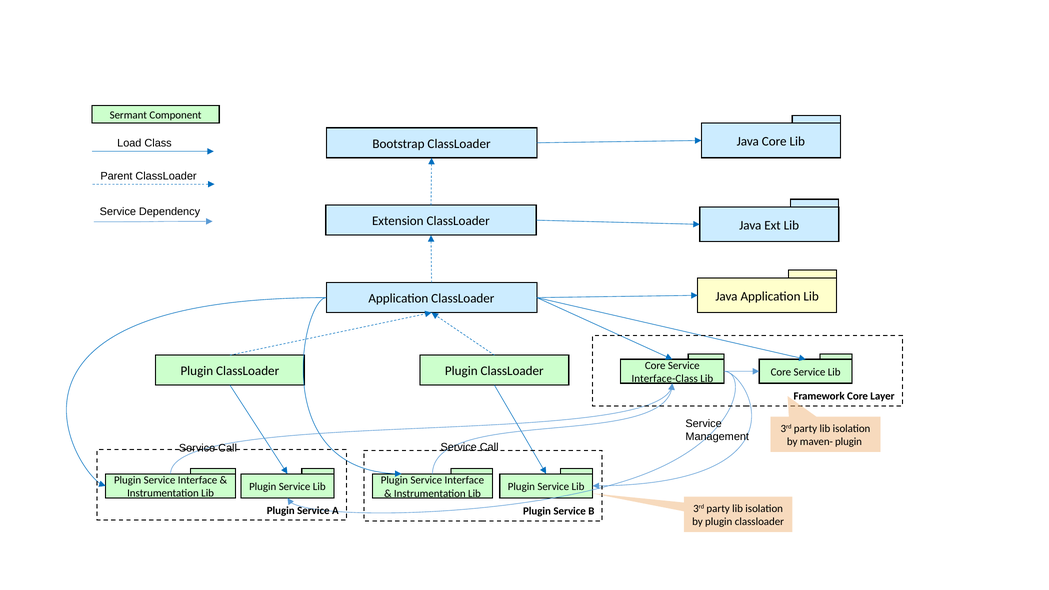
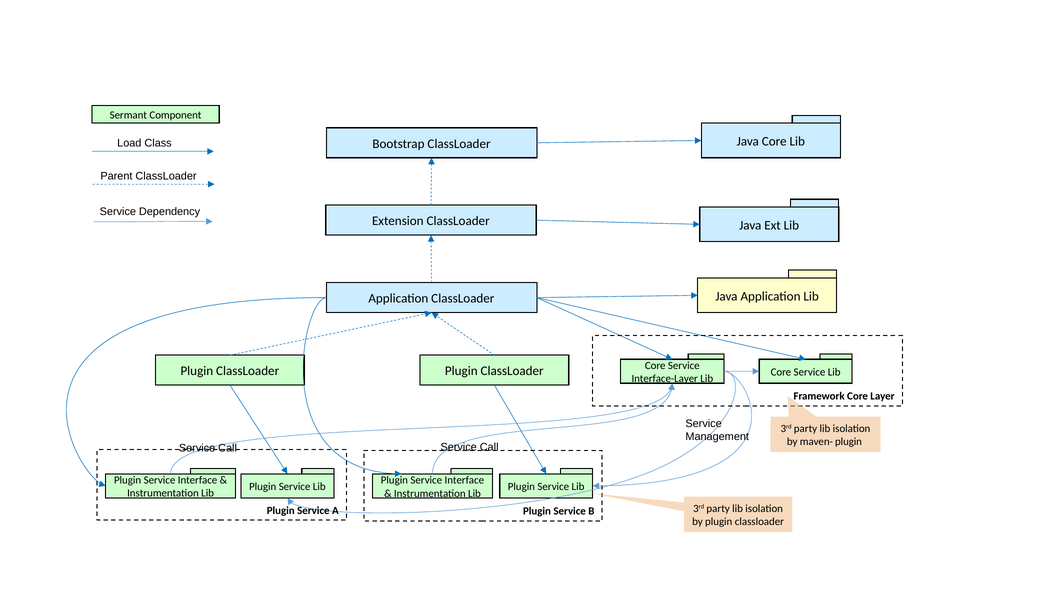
Interface-Class: Interface-Class -> Interface-Layer
